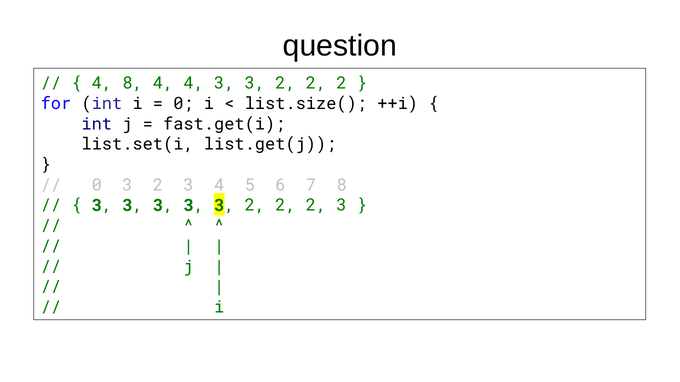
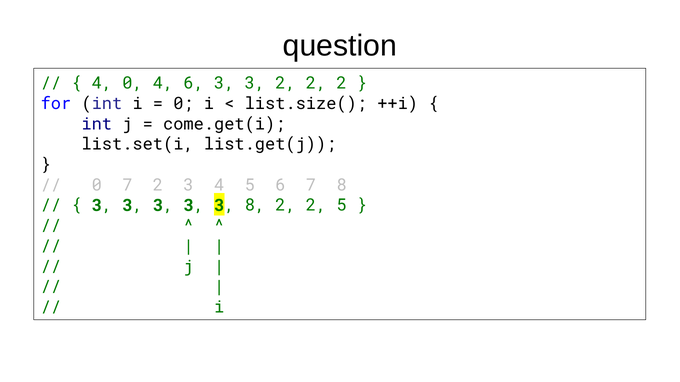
4 8: 8 -> 0
4 4: 4 -> 6
fast.get(i: fast.get(i -> come.get(i
0 3: 3 -> 7
3 3 3 2: 2 -> 8
2 2 3: 3 -> 5
